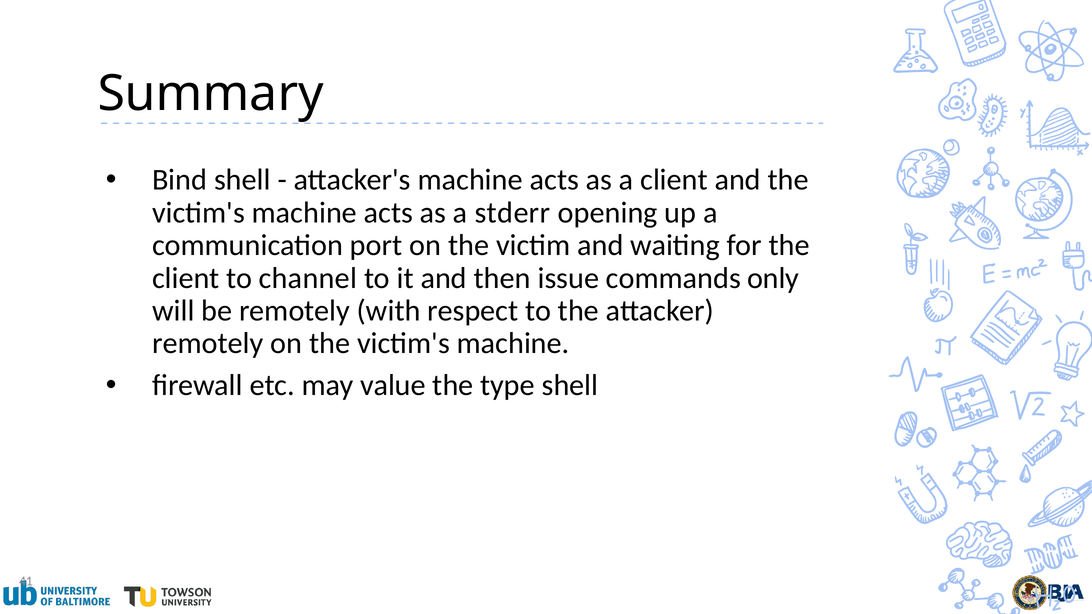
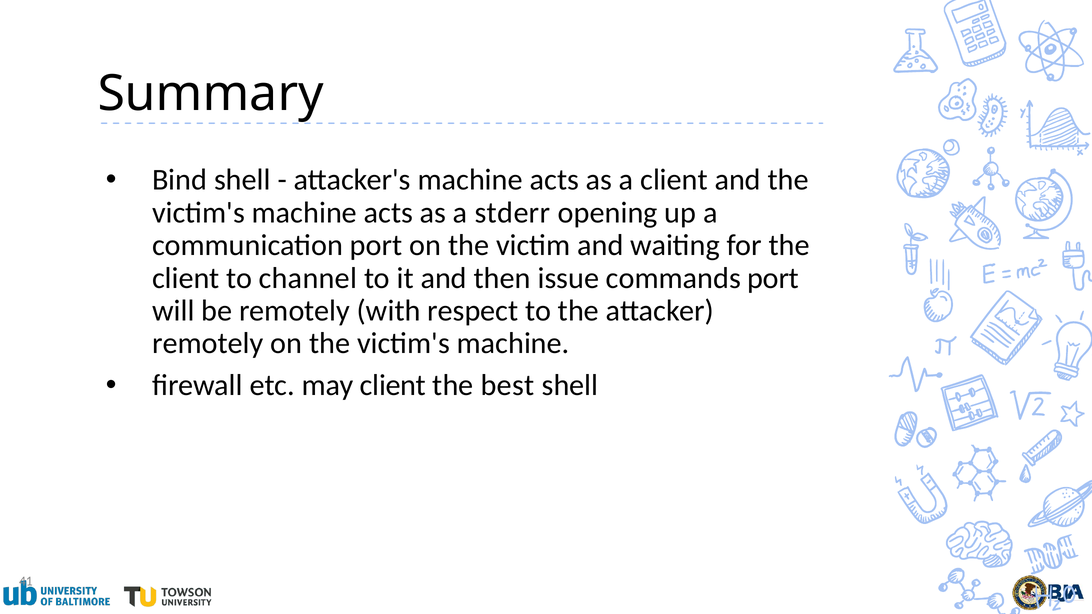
commands only: only -> port
may value: value -> client
type: type -> best
